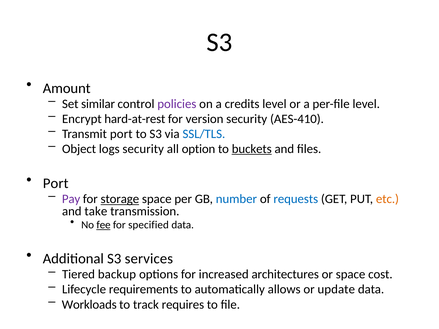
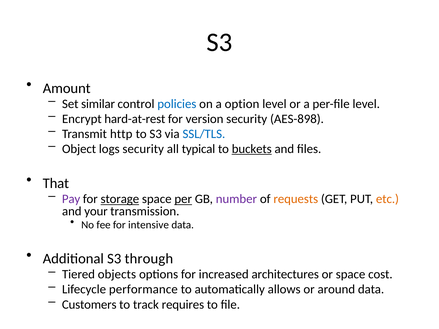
policies colour: purple -> blue
credits: credits -> option
AES-410: AES-410 -> AES-898
Transmit port: port -> http
option: option -> typical
Port at (56, 184): Port -> That
per underline: none -> present
number colour: blue -> purple
requests colour: blue -> orange
take: take -> your
fee underline: present -> none
specified: specified -> intensive
services: services -> through
backup: backup -> objects
requirements: requirements -> performance
update: update -> around
Workloads: Workloads -> Customers
